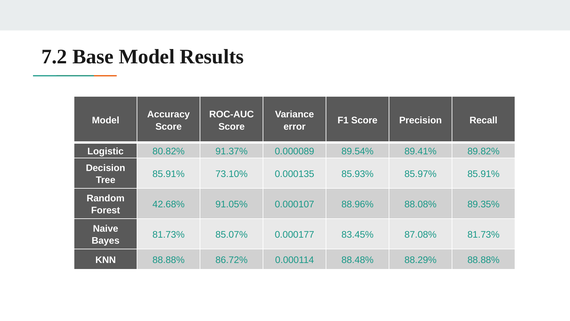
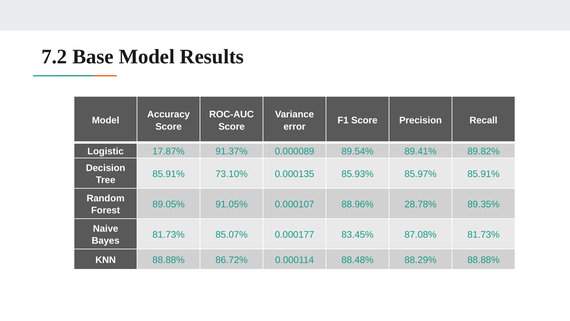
80.82%: 80.82% -> 17.87%
42.68%: 42.68% -> 89.05%
88.08%: 88.08% -> 28.78%
